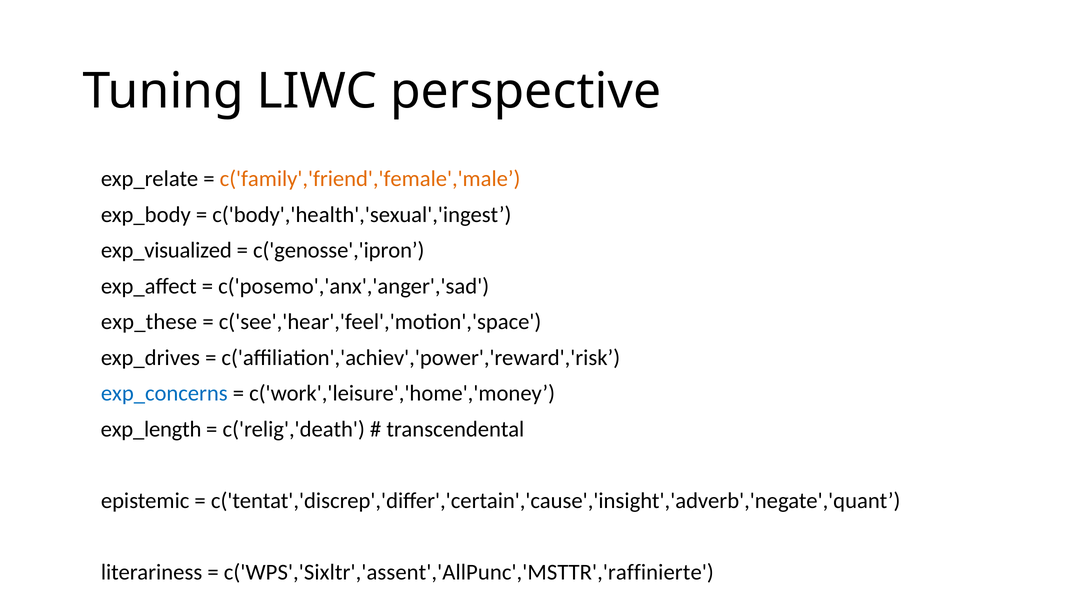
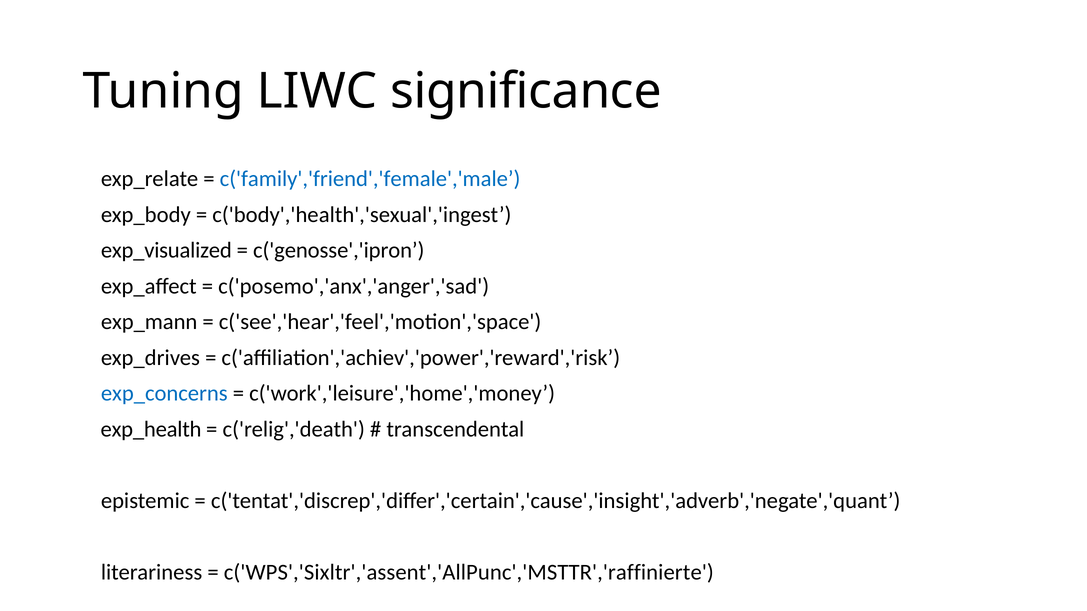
perspective: perspective -> significance
c('family','friend','female','male colour: orange -> blue
exp_these: exp_these -> exp_mann
exp_length: exp_length -> exp_health
